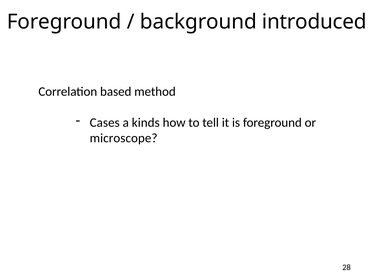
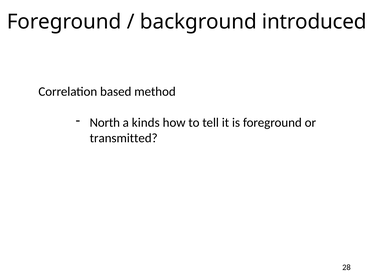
Cases: Cases -> North
microscope: microscope -> transmitted
